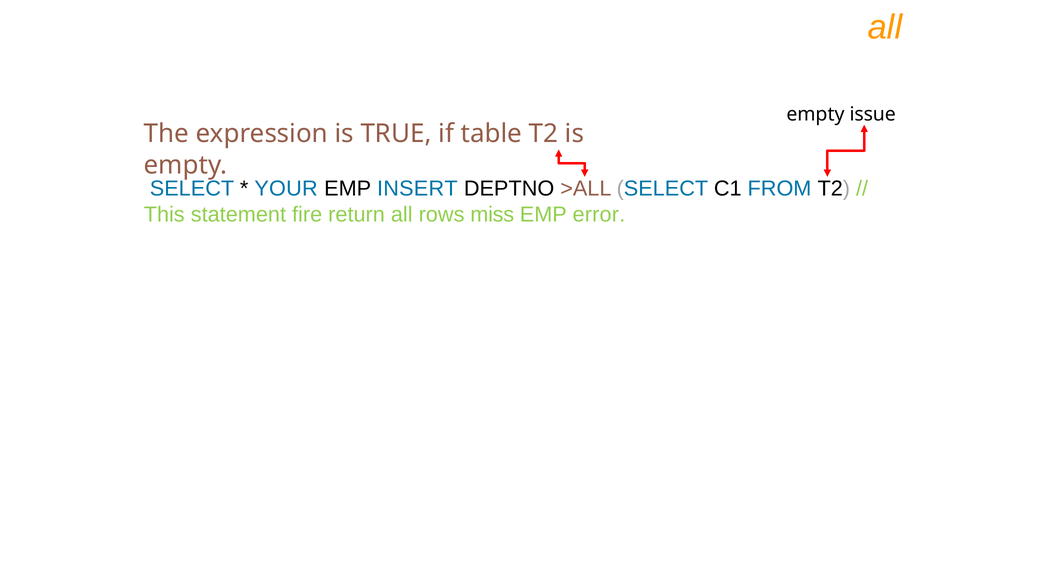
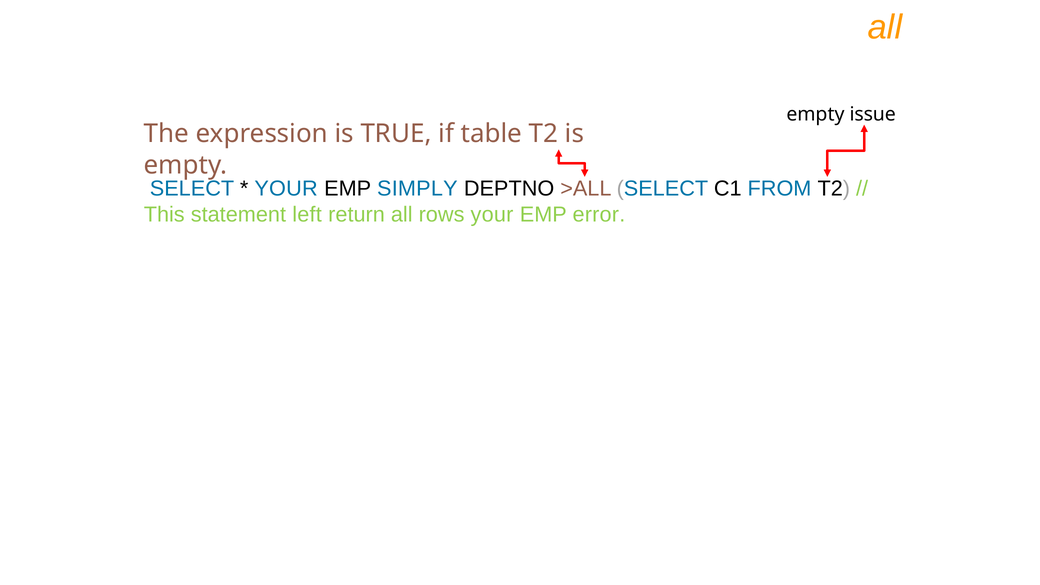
INSERT: INSERT -> SIMPLY
fire: fire -> left
rows miss: miss -> your
